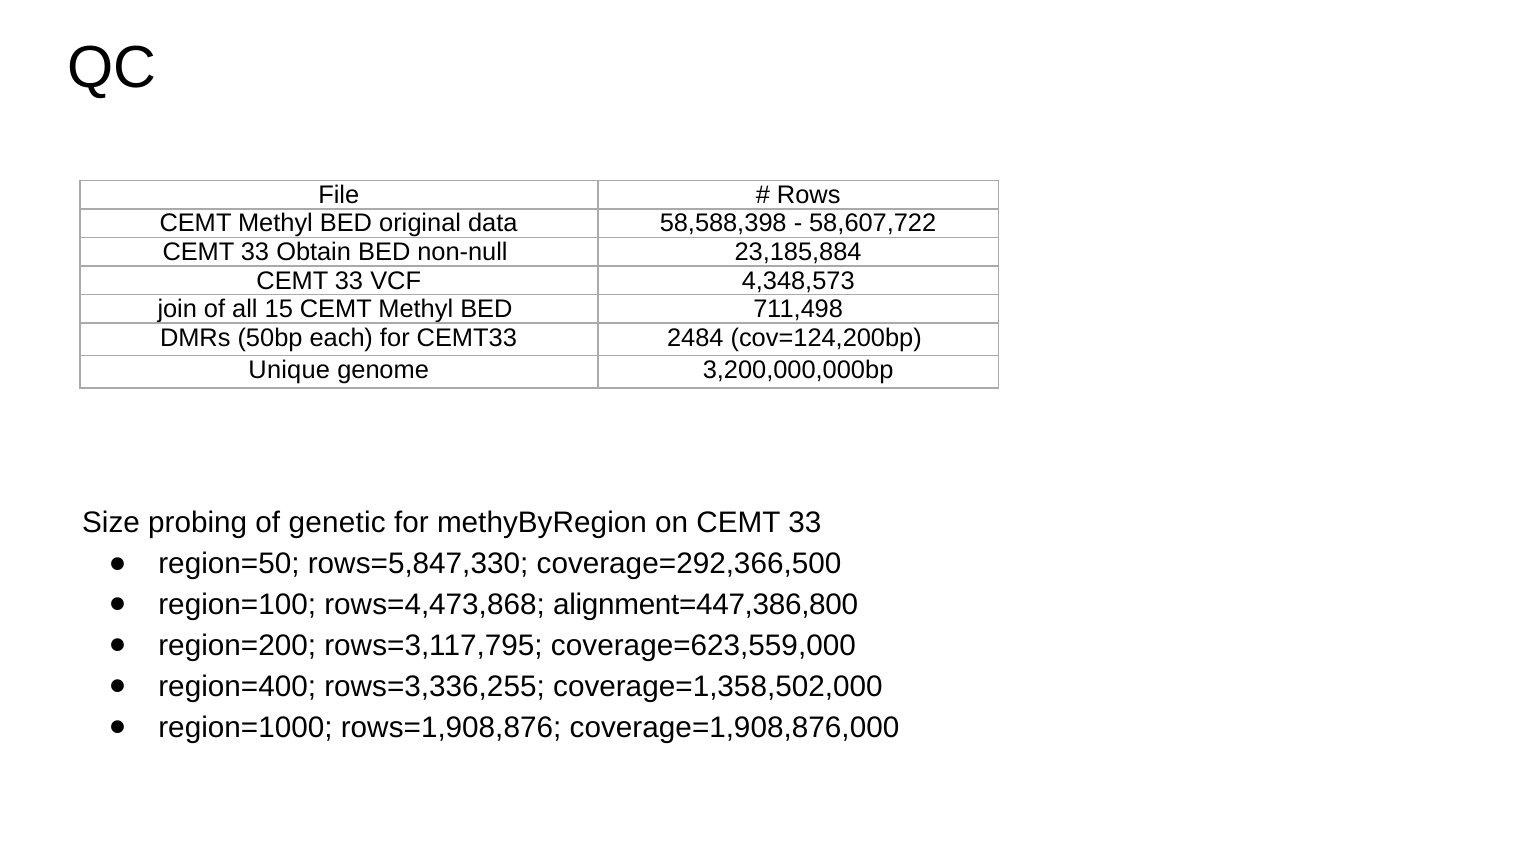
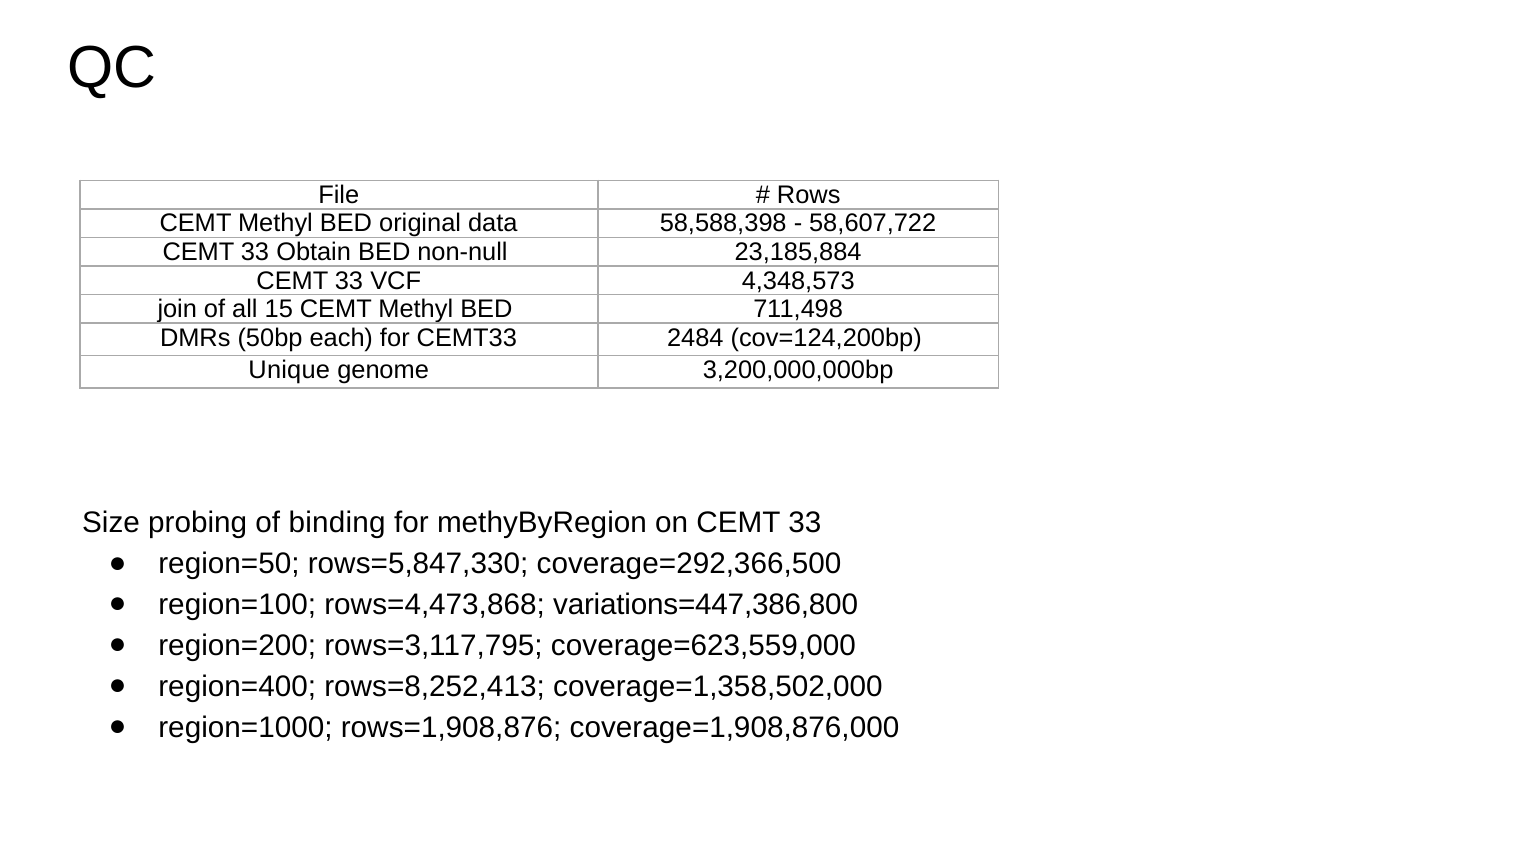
genetic: genetic -> binding
alignment=447,386,800: alignment=447,386,800 -> variations=447,386,800
rows=3,336,255: rows=3,336,255 -> rows=8,252,413
